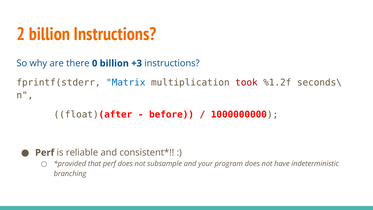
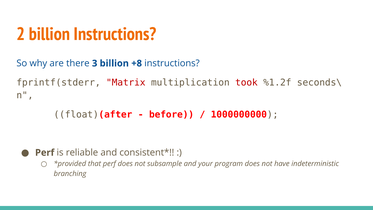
0: 0 -> 3
+3: +3 -> +8
Matrix colour: blue -> red
